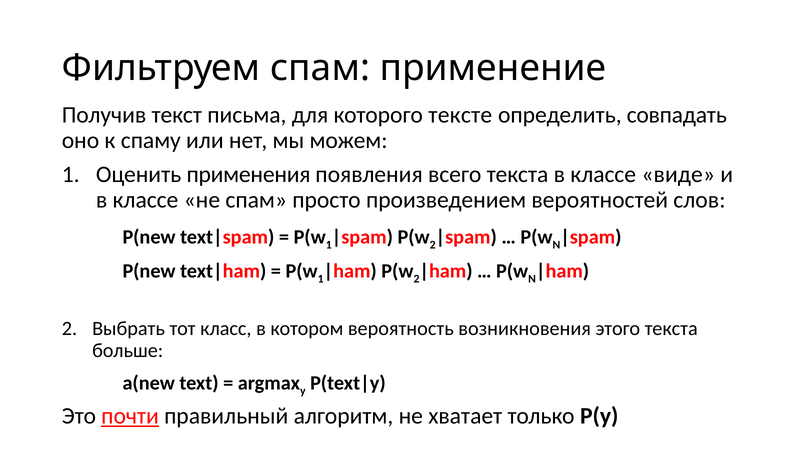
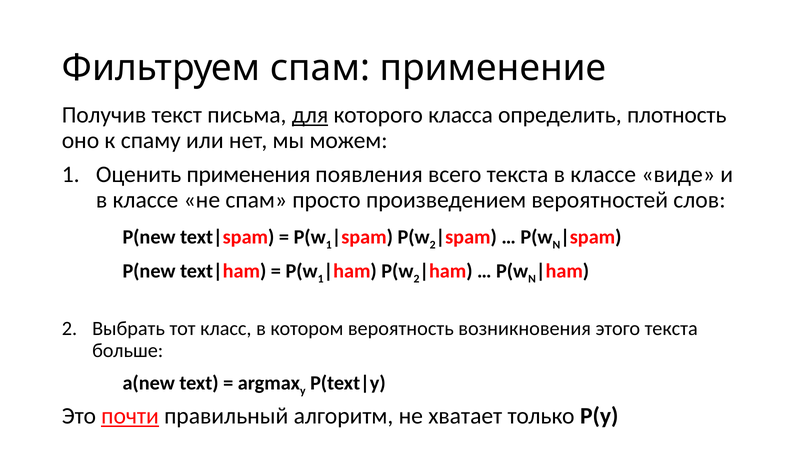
для underline: none -> present
тексте: тексте -> класса
совпадать: совпадать -> плотность
